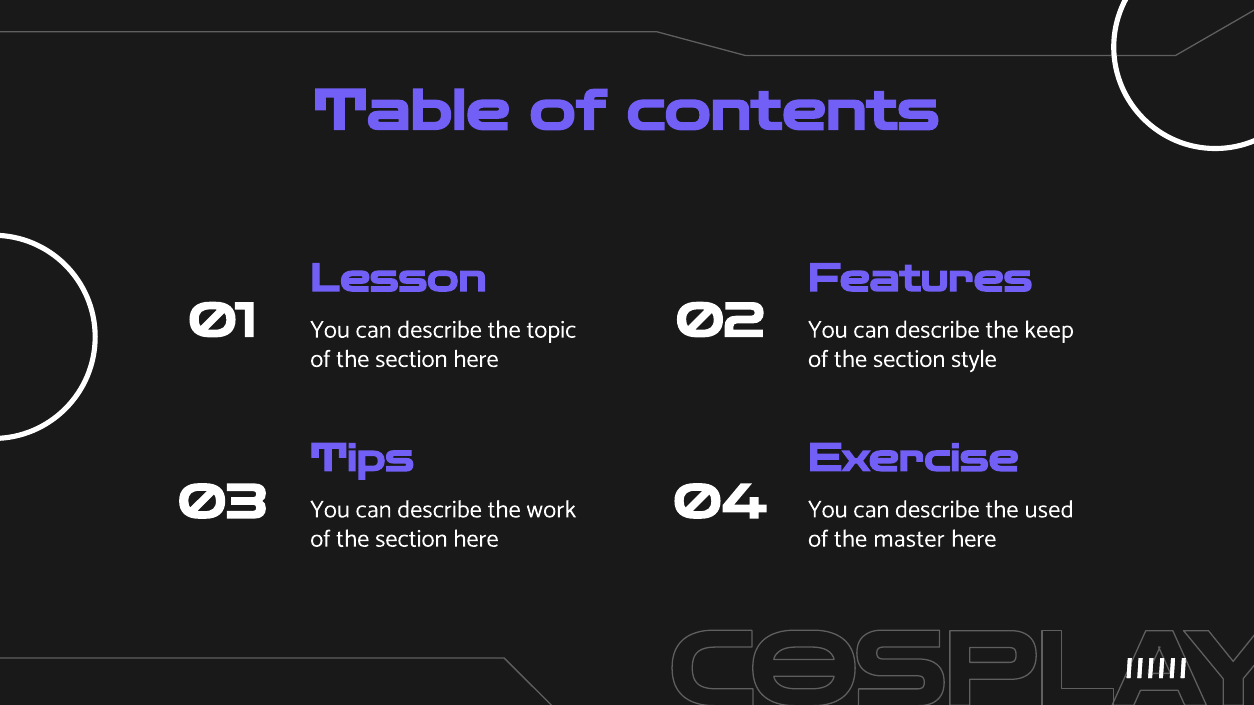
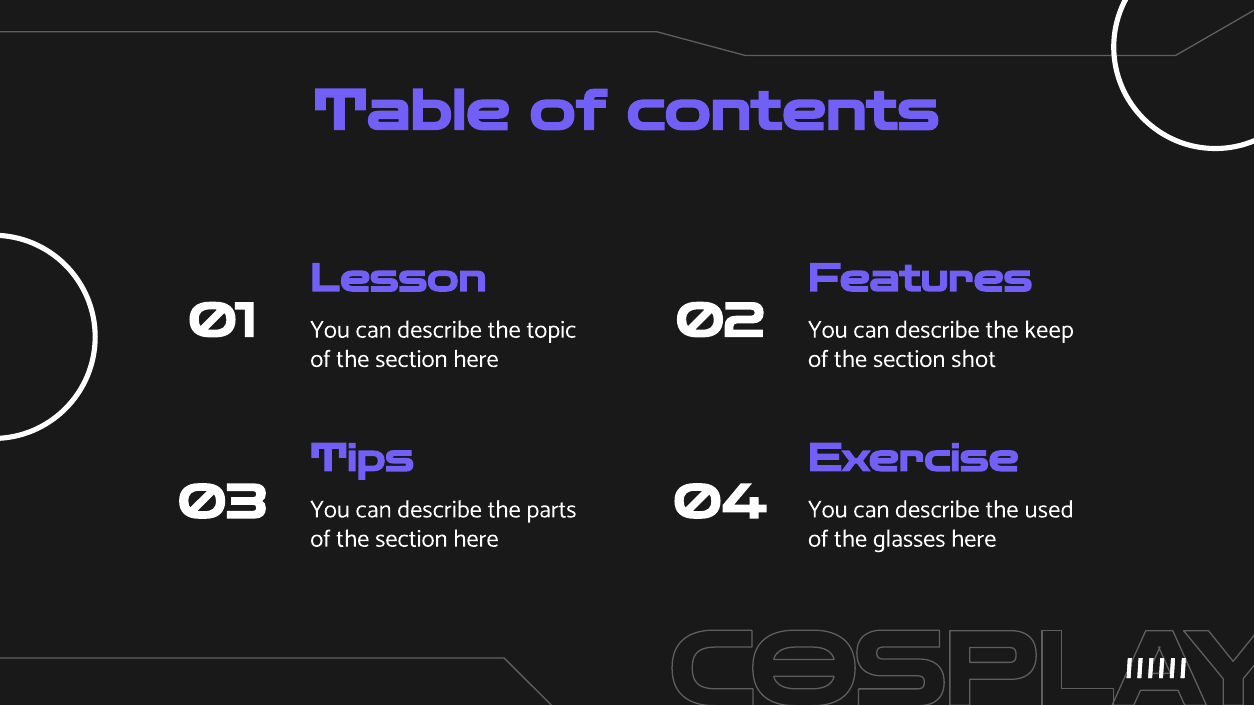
style: style -> shot
work: work -> parts
master: master -> glasses
